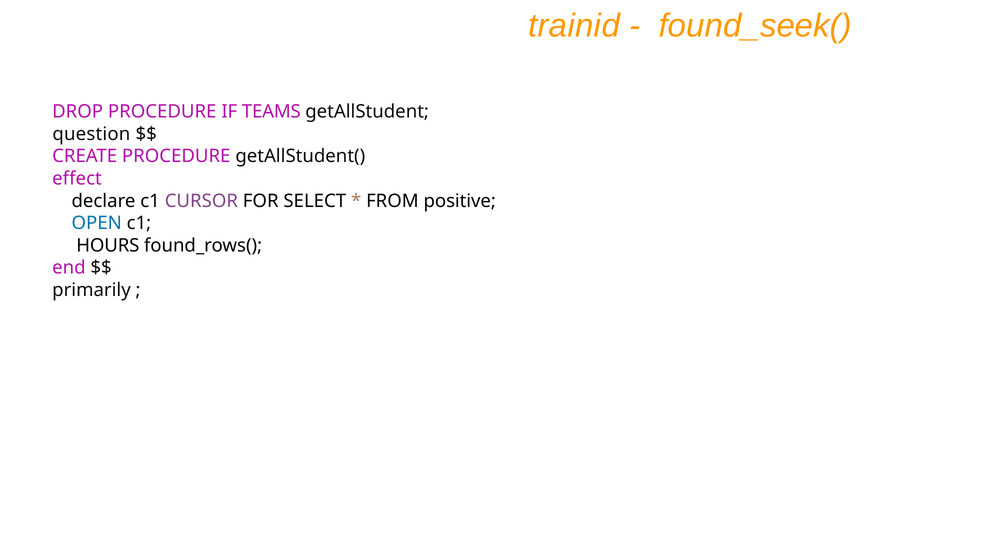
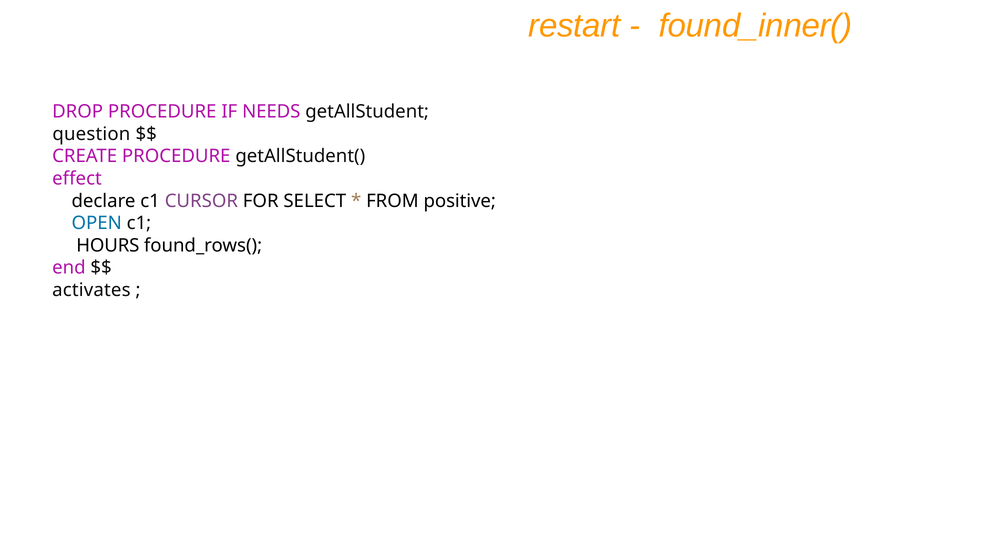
trainid: trainid -> restart
found_seek(: found_seek( -> found_inner(
TEAMS: TEAMS -> NEEDS
primarily: primarily -> activates
